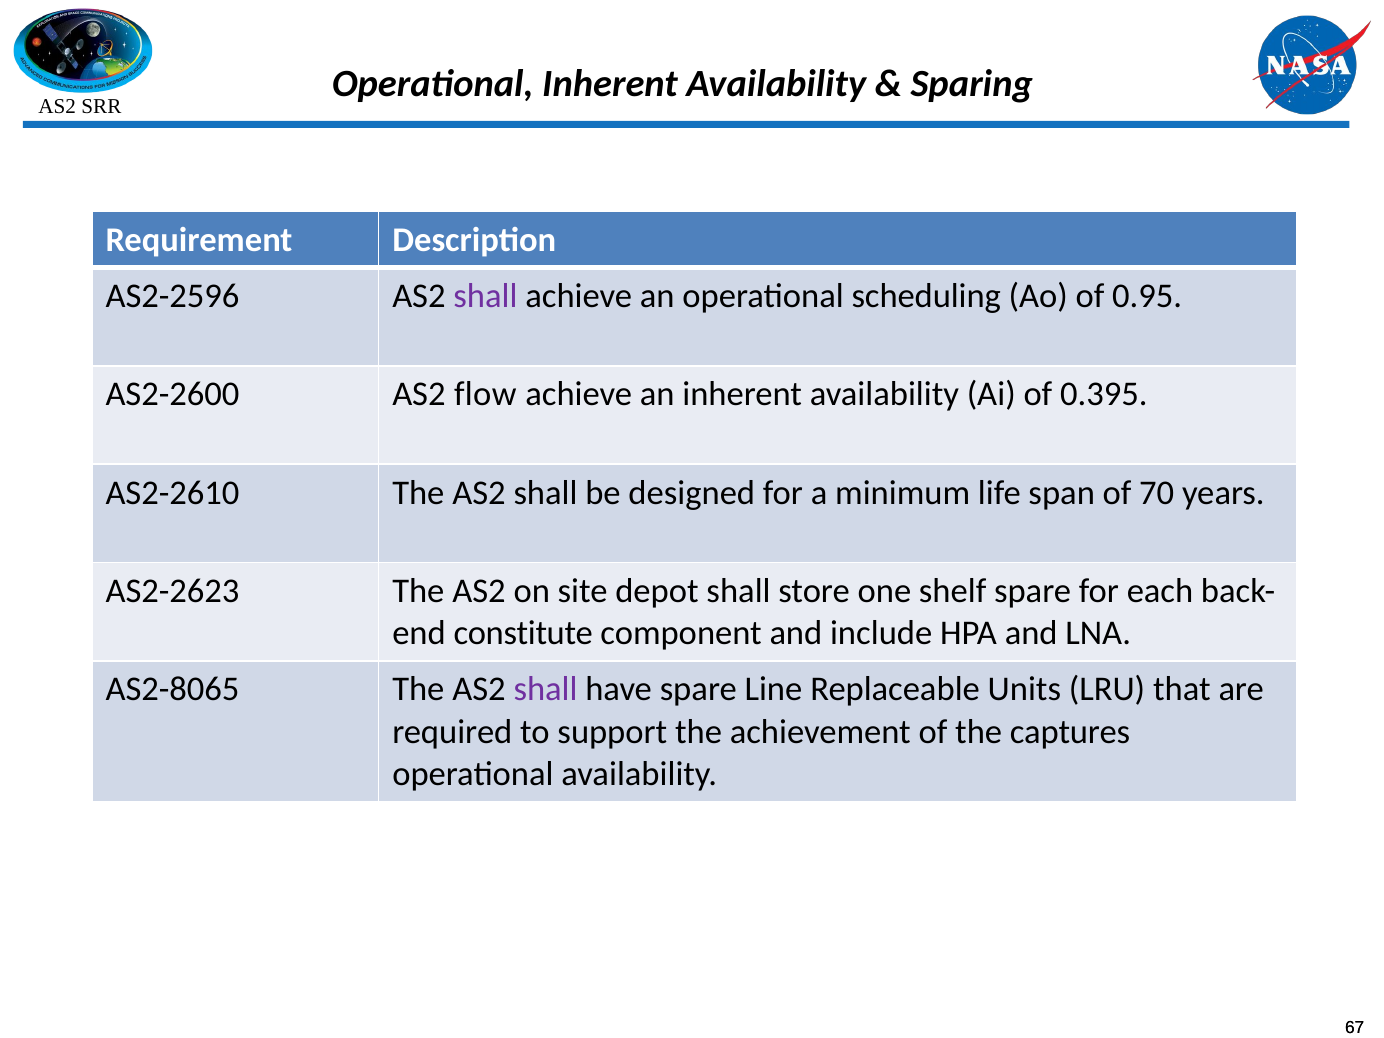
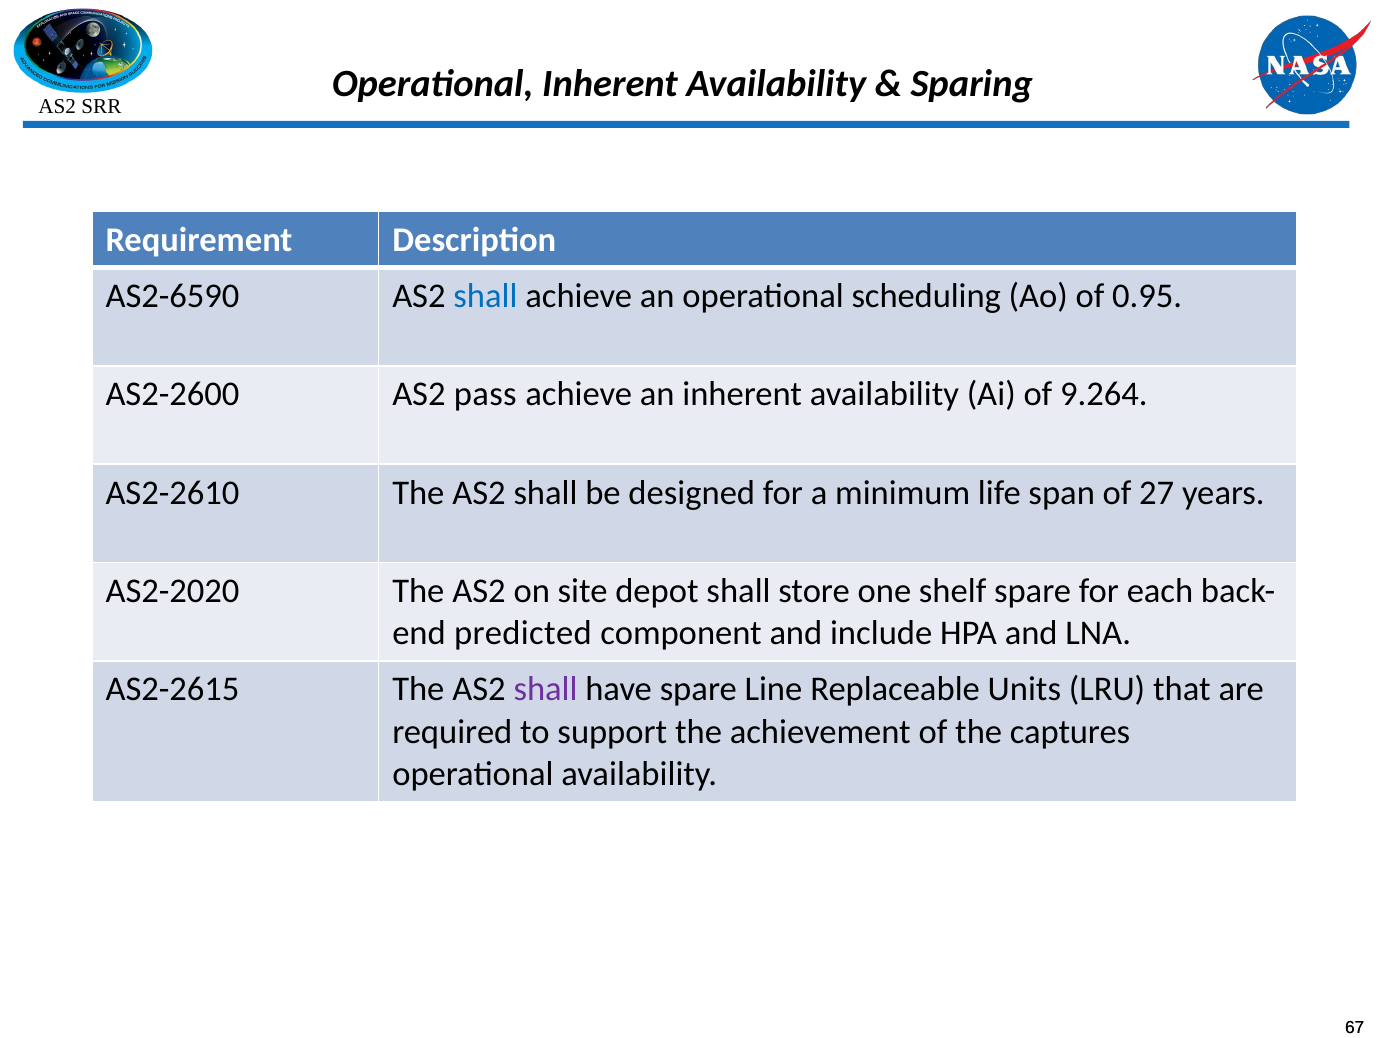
AS2-2596: AS2-2596 -> AS2-6590
shall at (485, 296) colour: purple -> blue
flow: flow -> pass
0.395: 0.395 -> 9.264
70: 70 -> 27
AS2-2623: AS2-2623 -> AS2-2020
constitute: constitute -> predicted
AS2-8065: AS2-8065 -> AS2-2615
